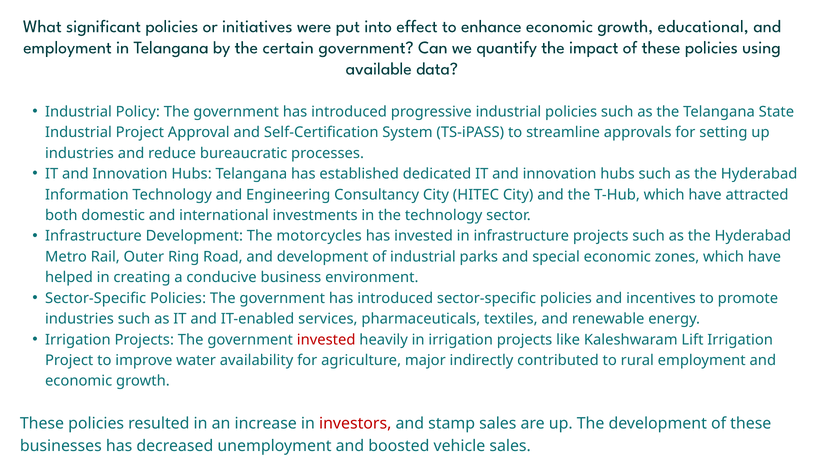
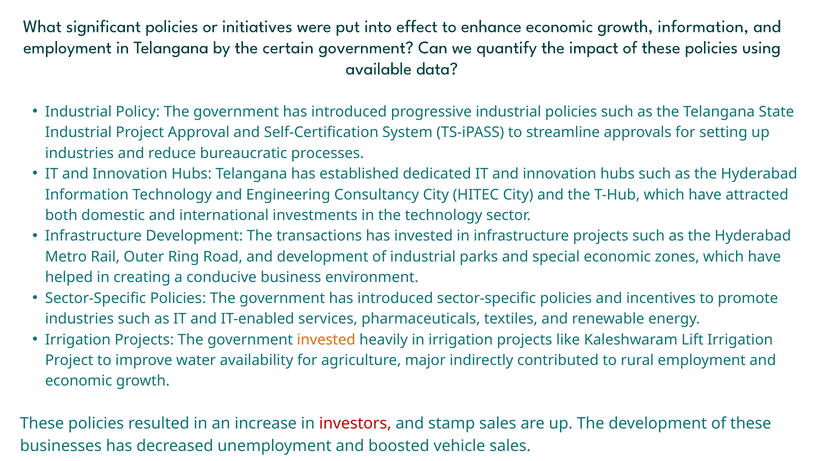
growth educational: educational -> information
motorcycles: motorcycles -> transactions
invested at (326, 339) colour: red -> orange
